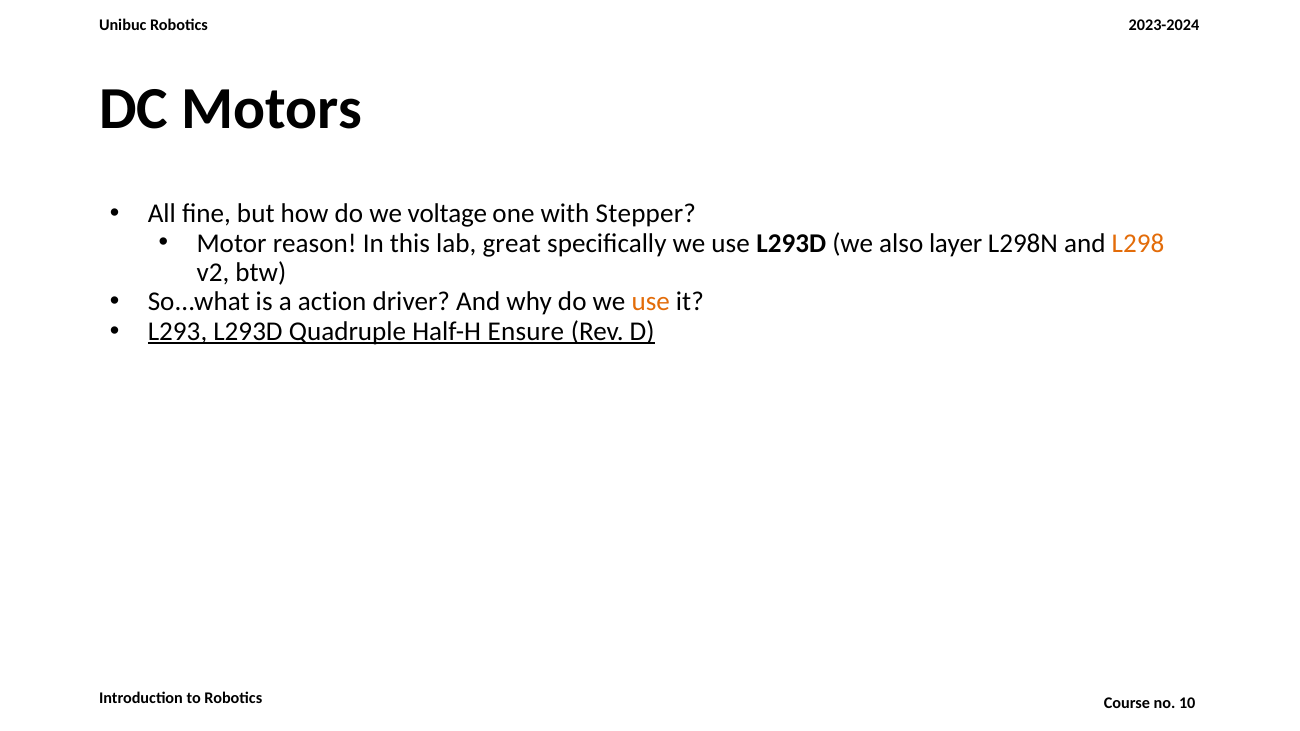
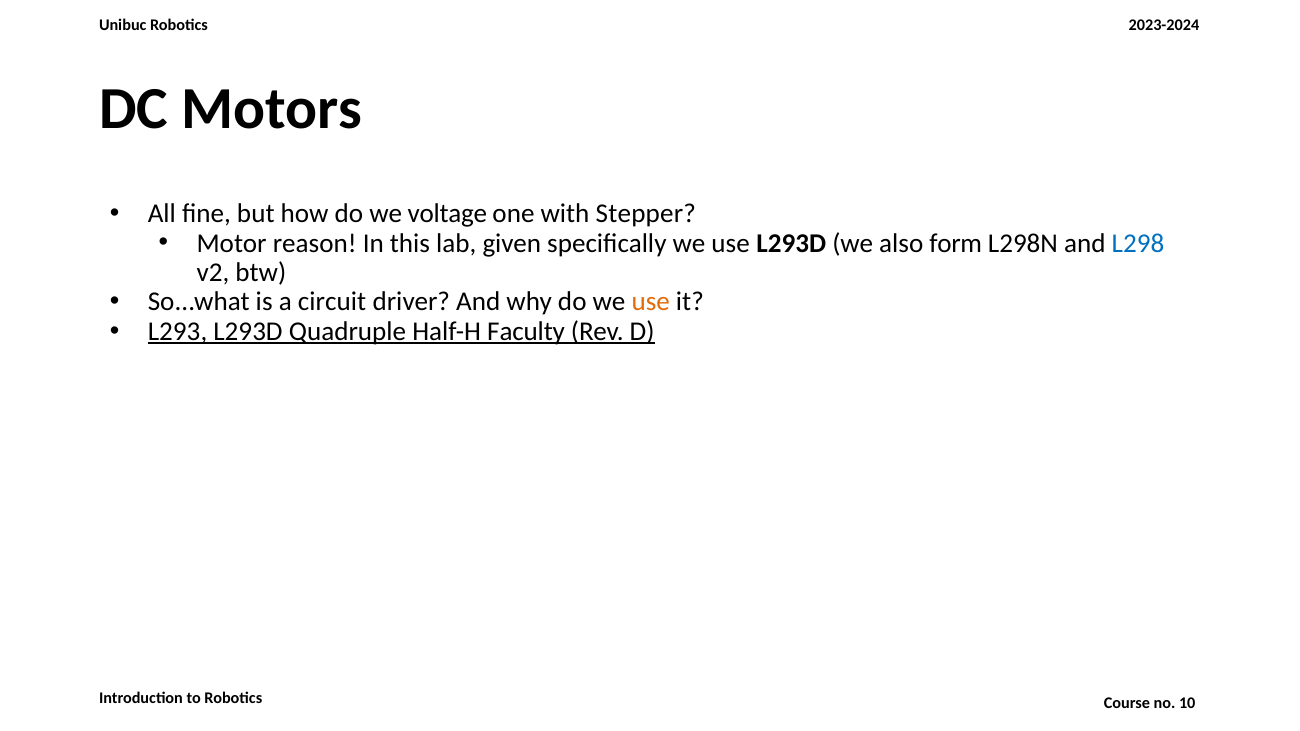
great: great -> given
layer: layer -> form
L298 colour: orange -> blue
action: action -> circuit
Ensure: Ensure -> Faculty
